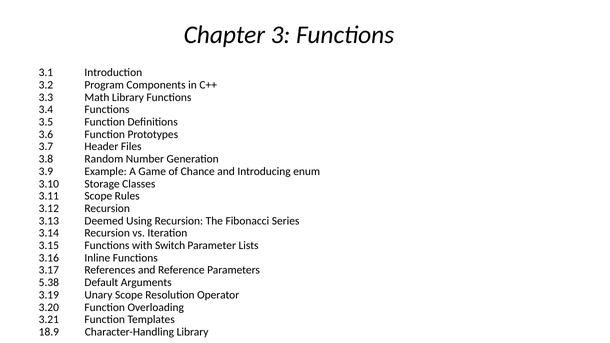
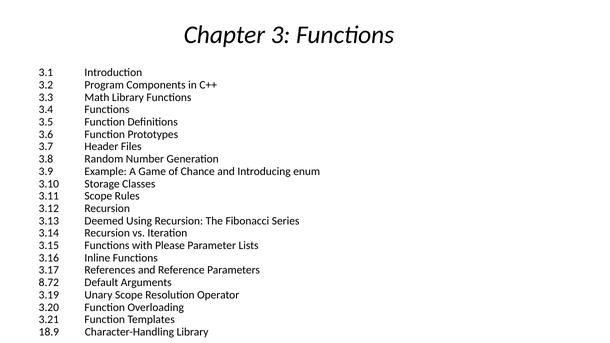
Switch: Switch -> Please
5.38: 5.38 -> 8.72
